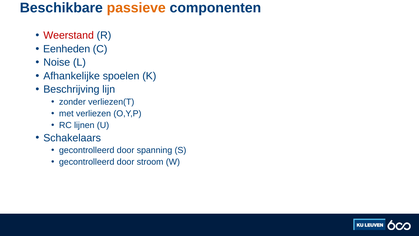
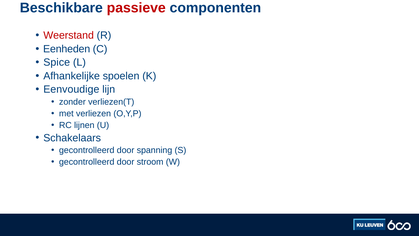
passieve colour: orange -> red
Noise: Noise -> Spice
Beschrijving: Beschrijving -> Eenvoudige
